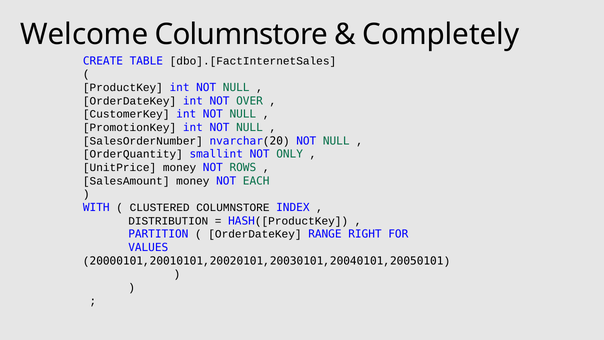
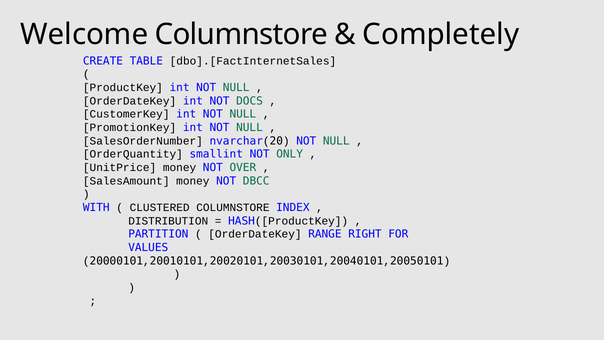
OVER: OVER -> DOCS
ROWS: ROWS -> OVER
EACH: EACH -> DBCC
